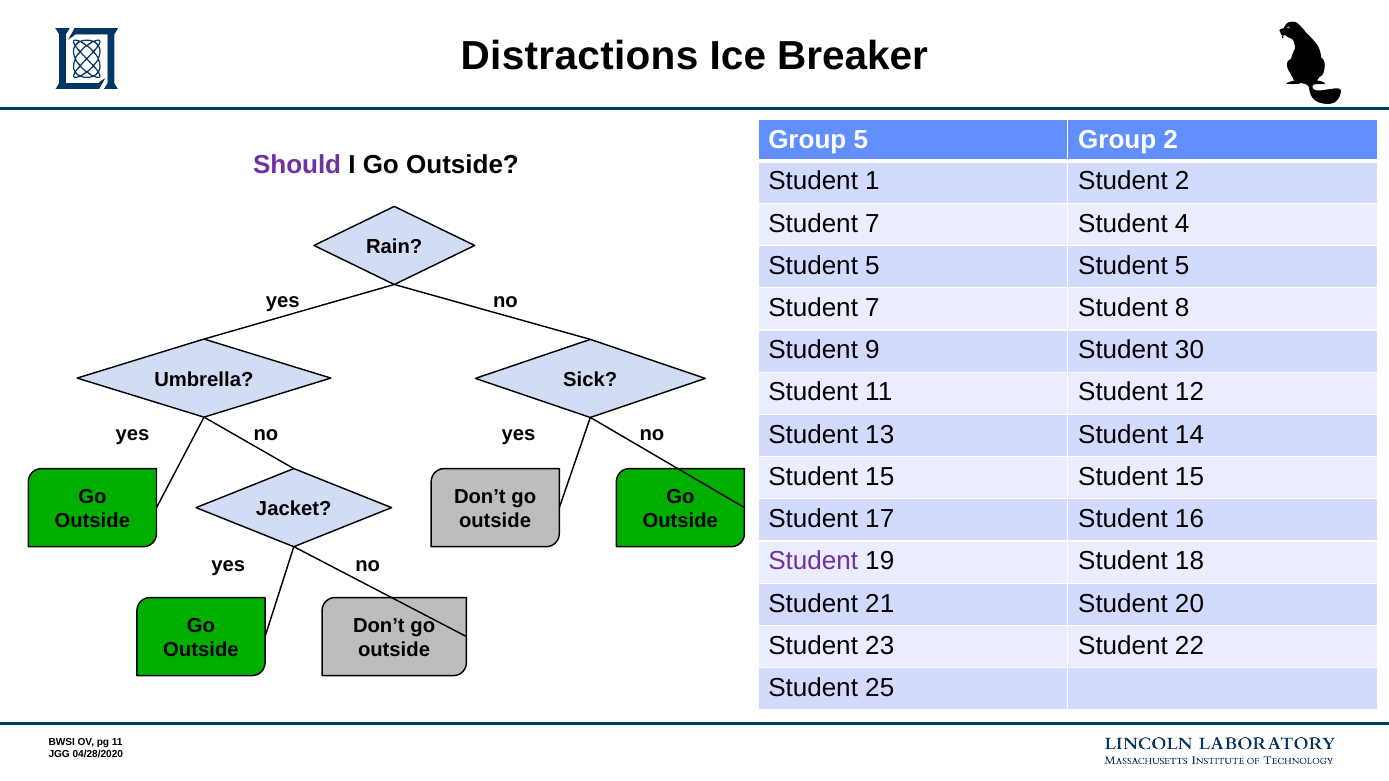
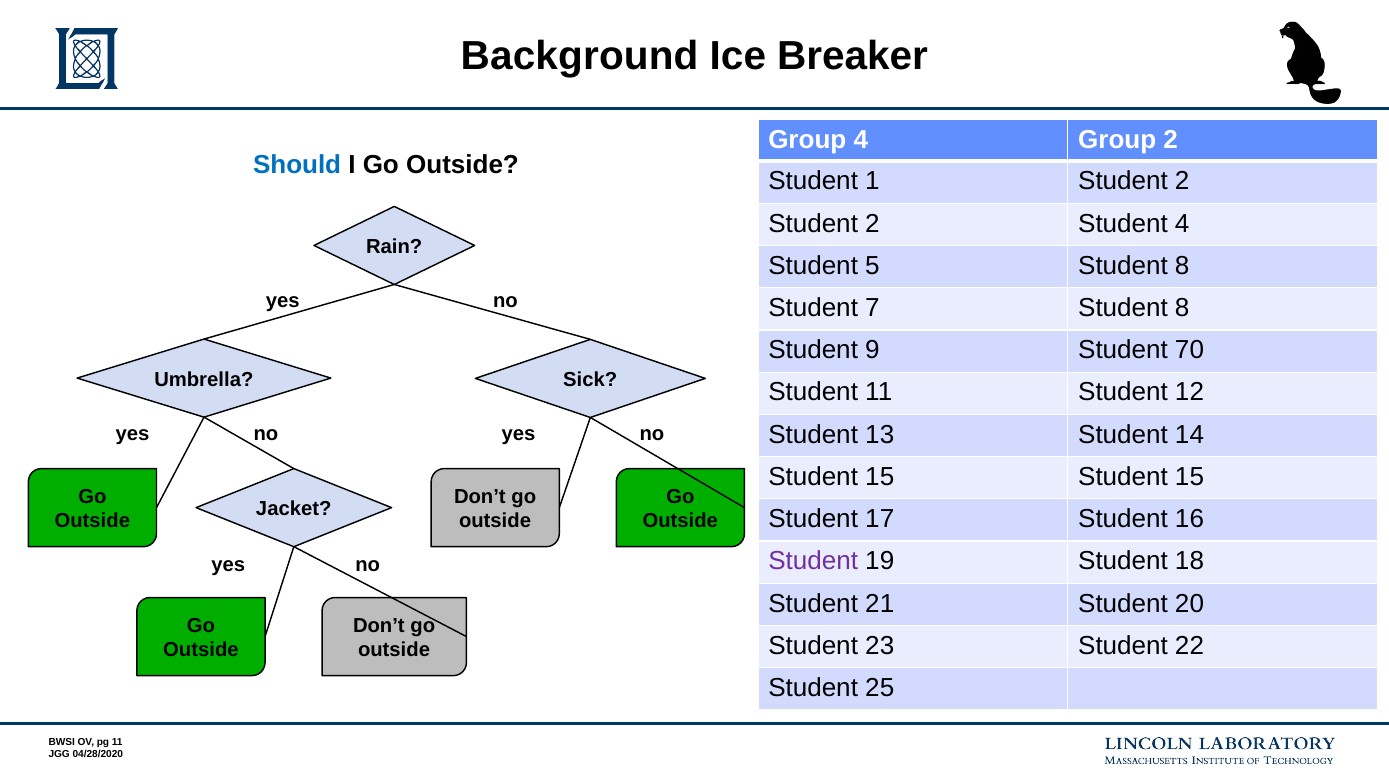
Distractions: Distractions -> Background
Group 5: 5 -> 4
Should colour: purple -> blue
7 at (872, 224): 7 -> 2
5 Student 5: 5 -> 8
30: 30 -> 70
